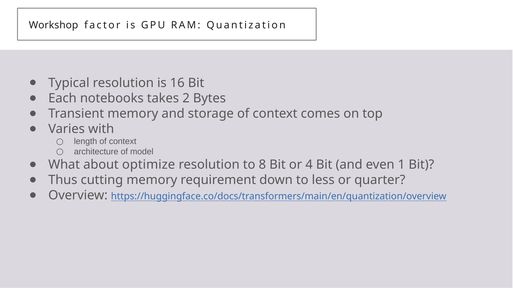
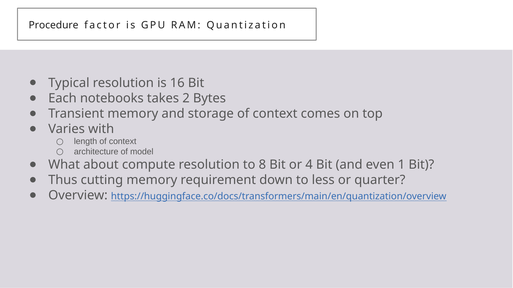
Workshop: Workshop -> Procedure
optimize: optimize -> compute
